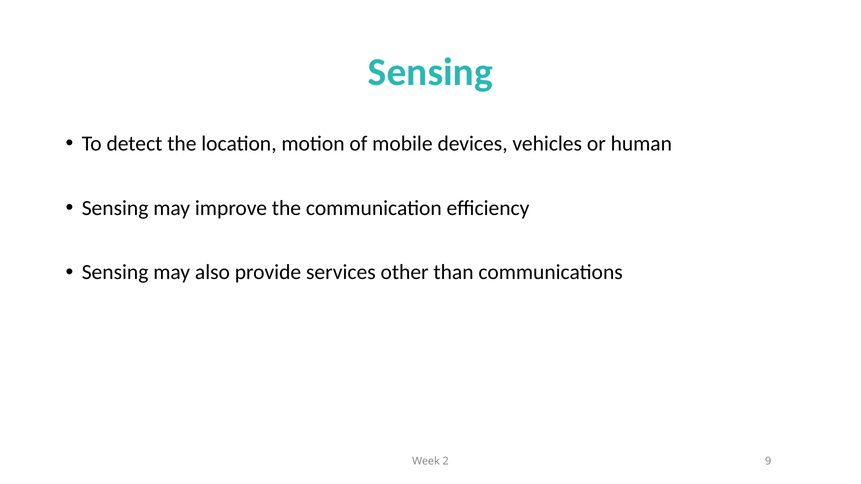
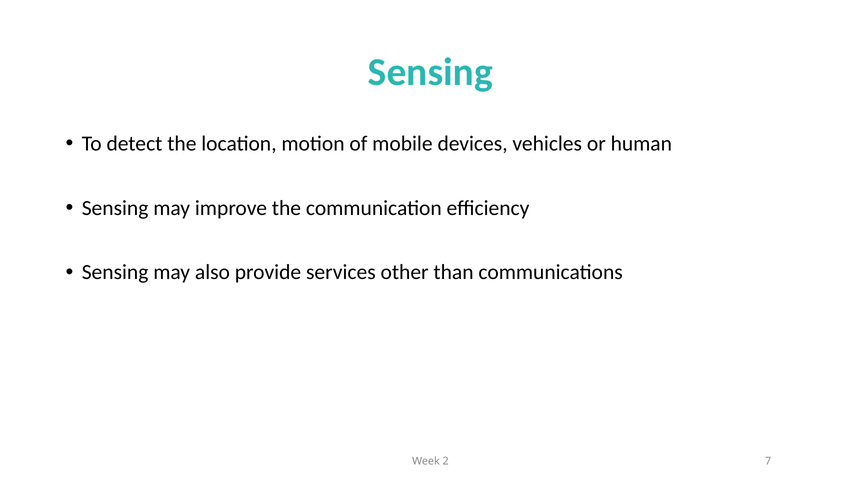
9: 9 -> 7
